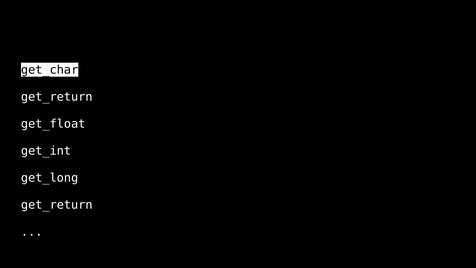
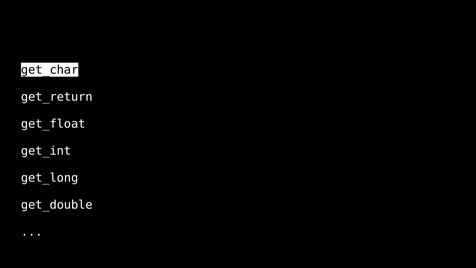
get_return at (57, 205): get_return -> get_double
